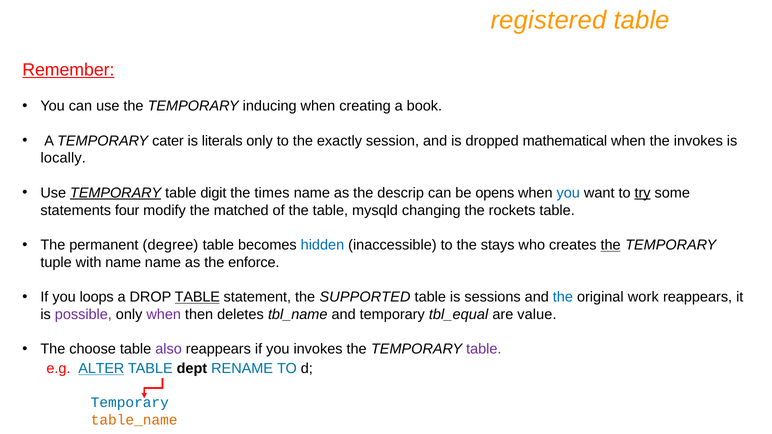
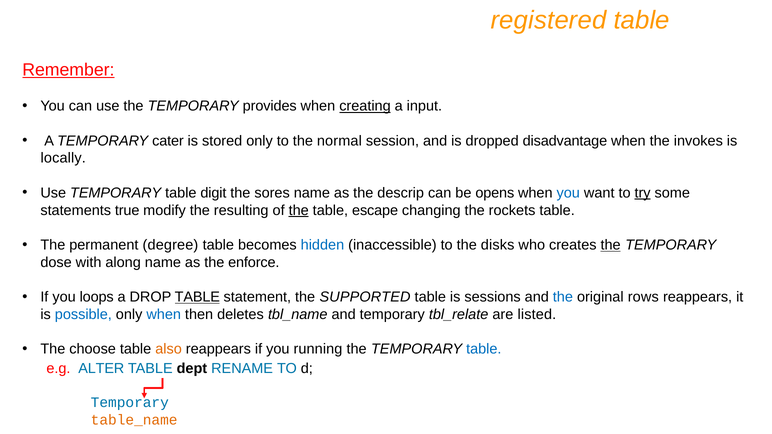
inducing: inducing -> provides
creating underline: none -> present
book: book -> input
literals: literals -> stored
exactly: exactly -> normal
mathematical: mathematical -> disadvantage
TEMPORARY at (116, 193) underline: present -> none
times: times -> sores
four: four -> true
matched: matched -> resulting
the at (299, 210) underline: none -> present
mysqld: mysqld -> escape
stays: stays -> disks
tuple: tuple -> dose
with name: name -> along
work: work -> rows
possible colour: purple -> blue
when at (164, 315) colour: purple -> blue
tbl_equal: tbl_equal -> tbl_relate
value: value -> listed
also colour: purple -> orange
you invokes: invokes -> running
table at (484, 349) colour: purple -> blue
ALTER underline: present -> none
